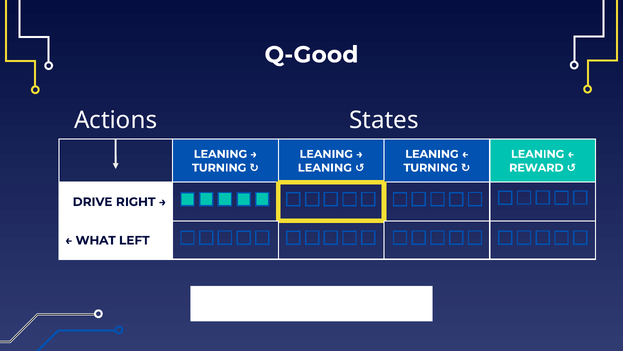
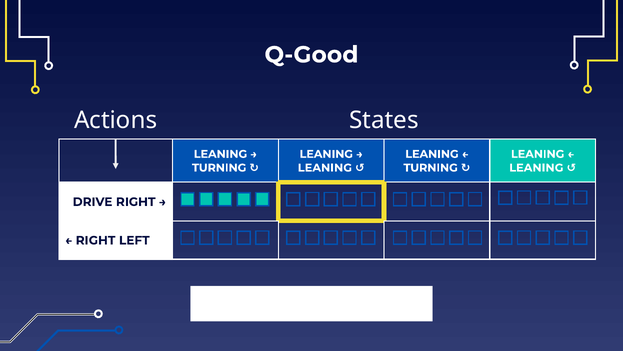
REWARD at (536, 168): REWARD -> LEANING
WHAT at (96, 240): WHAT -> RIGHT
